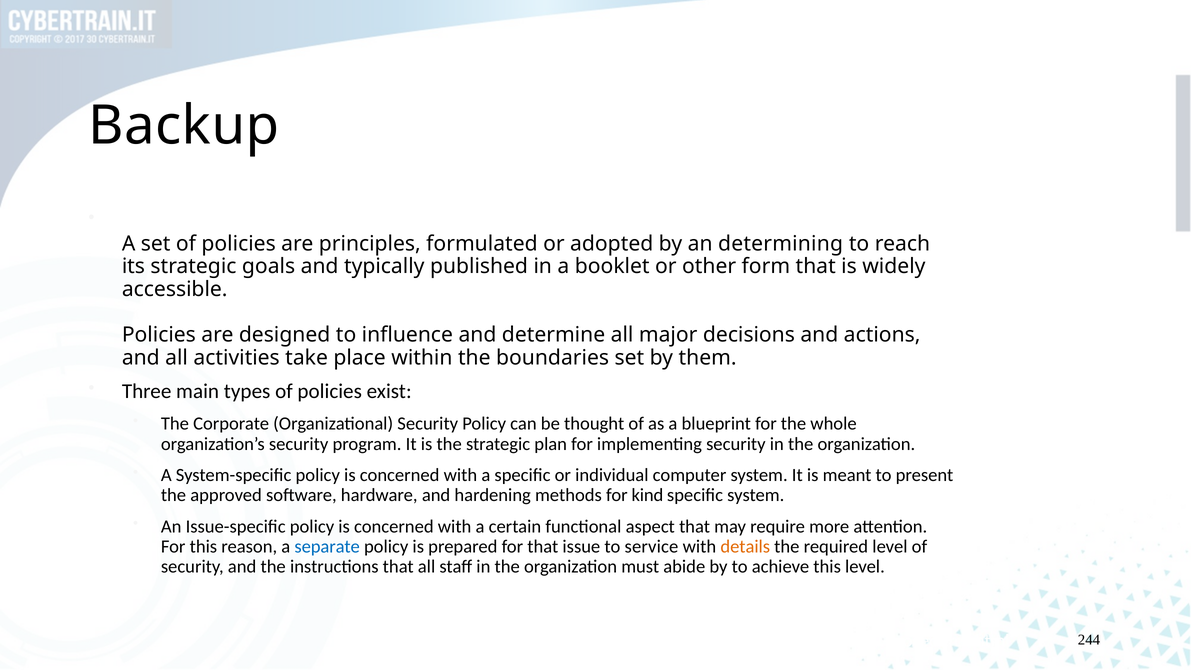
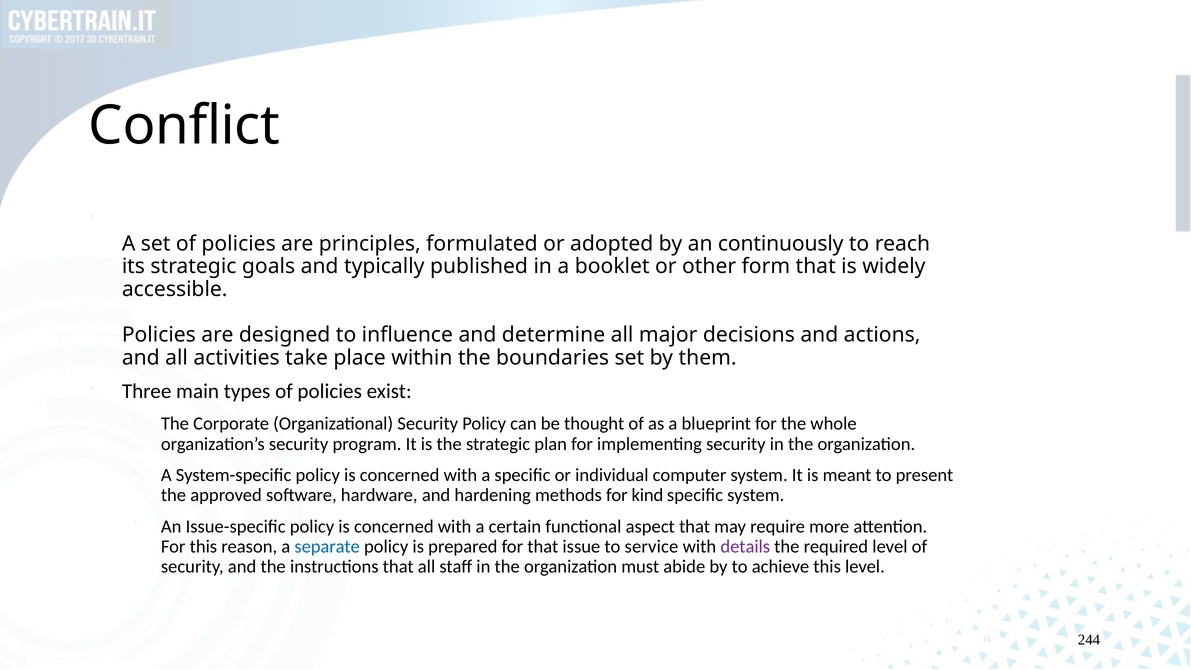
Backup: Backup -> Conflict
determining: determining -> continuously
details colour: orange -> purple
